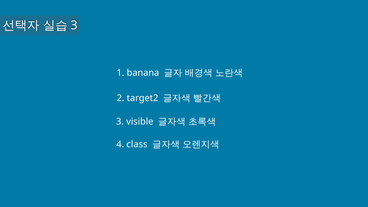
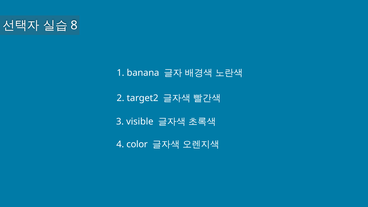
3 at (74, 25): 3 -> 8
class: class -> color
